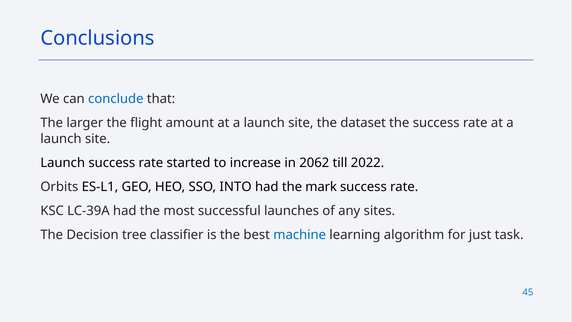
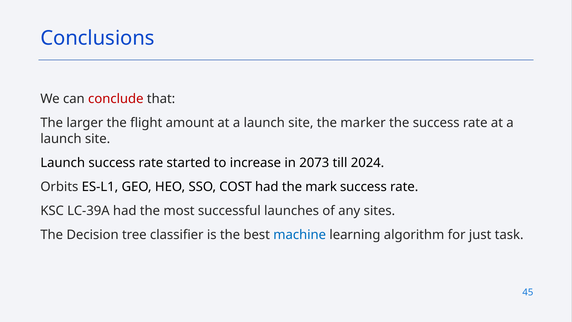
conclude colour: blue -> red
dataset: dataset -> marker
2062: 2062 -> 2073
2022: 2022 -> 2024
INTO: INTO -> COST
